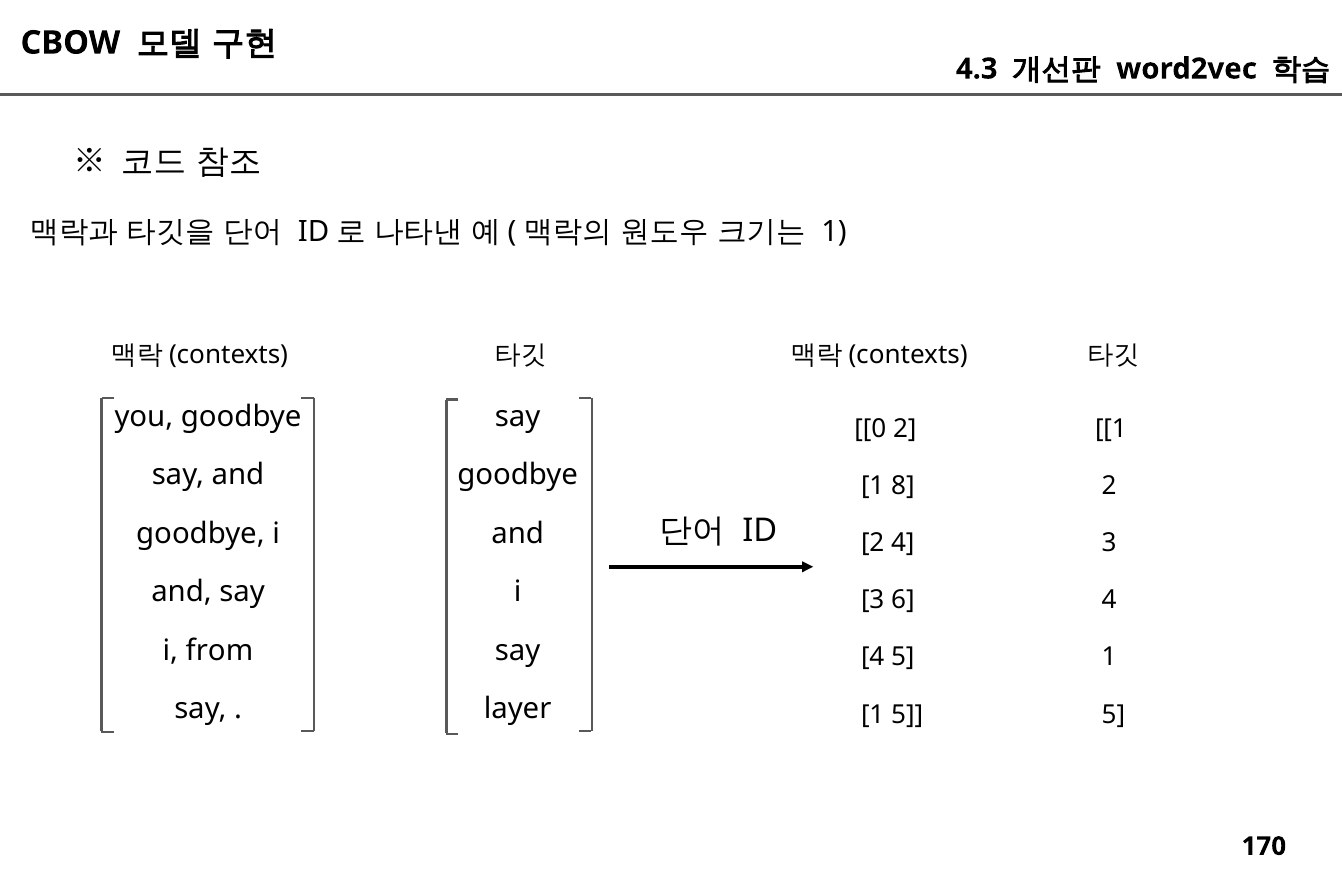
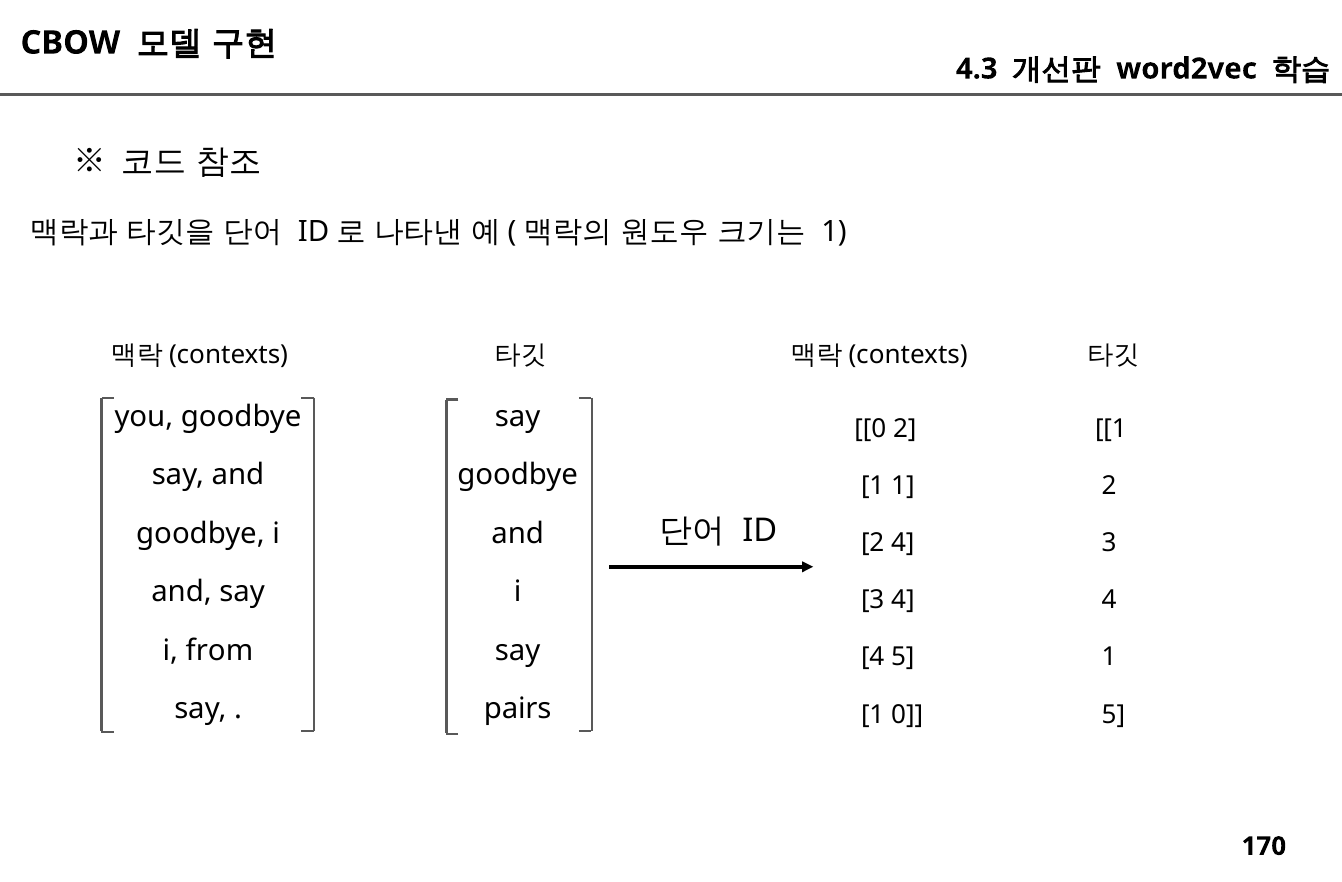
1 8: 8 -> 1
6 at (903, 600): 6 -> 4
layer: layer -> pairs
5 at (907, 714): 5 -> 0
